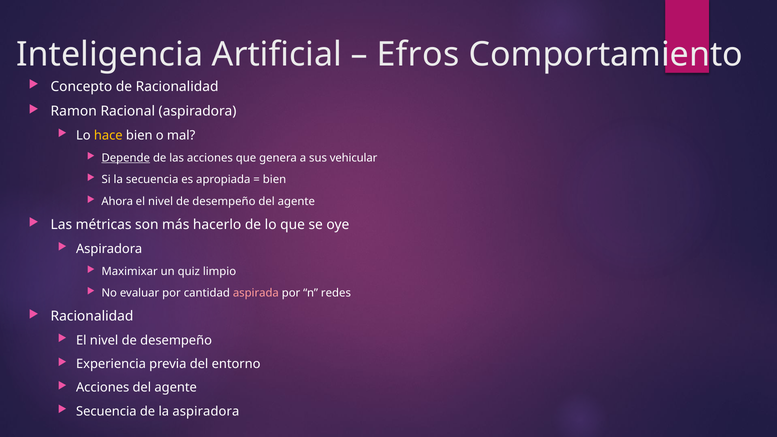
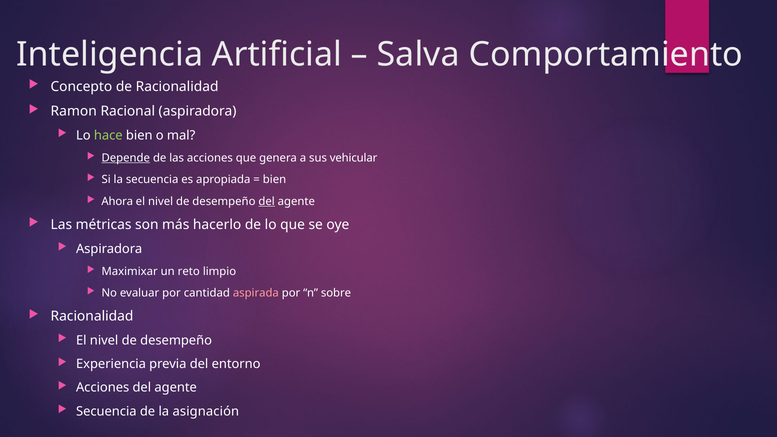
Efros: Efros -> Salva
hace colour: yellow -> light green
del at (267, 201) underline: none -> present
quiz: quiz -> reto
redes: redes -> sobre
la aspiradora: aspiradora -> asignación
